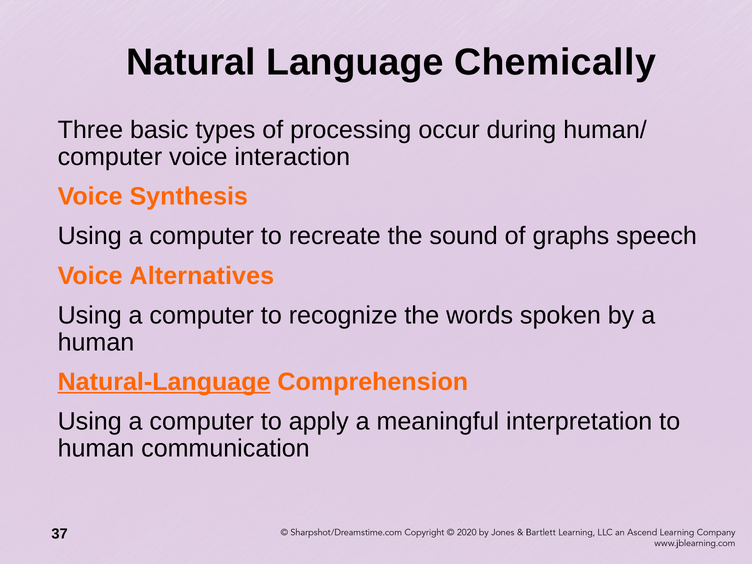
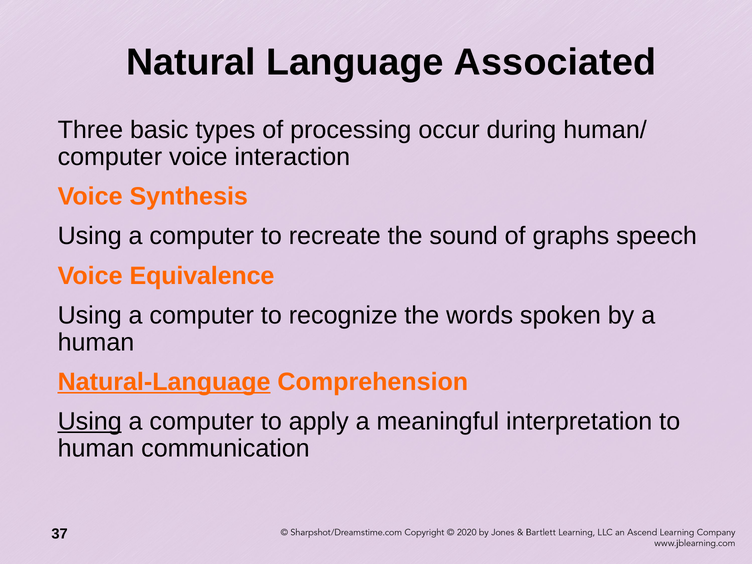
Chemically: Chemically -> Associated
Alternatives: Alternatives -> Equivalence
Using at (90, 422) underline: none -> present
